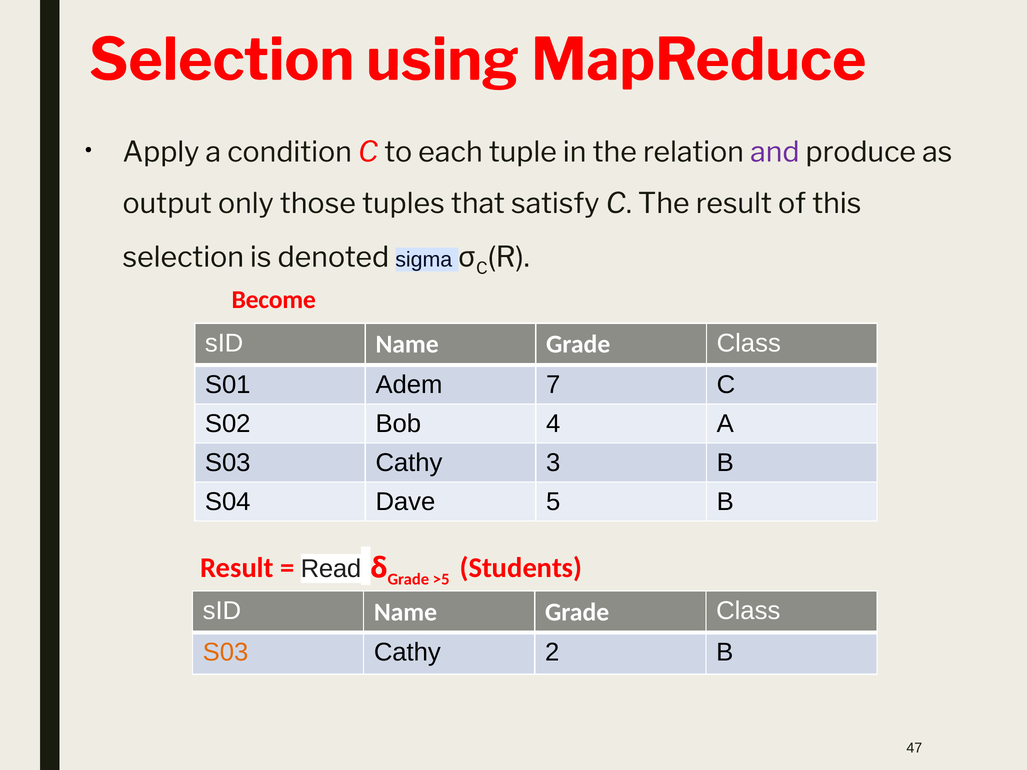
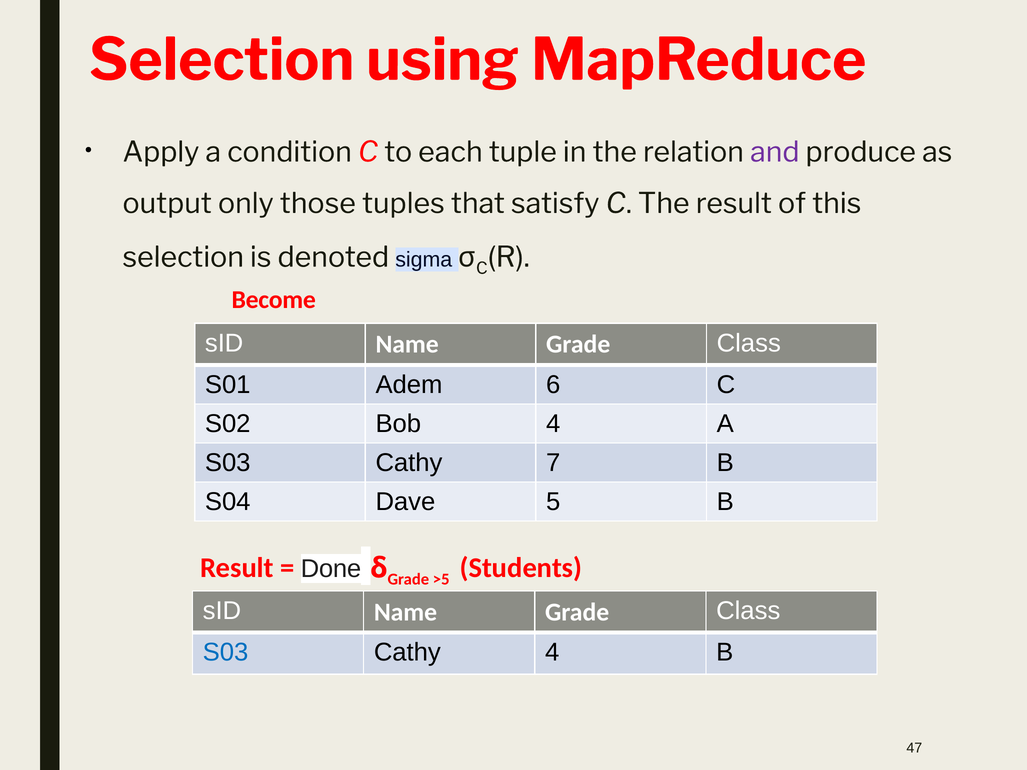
7: 7 -> 6
3: 3 -> 7
Read: Read -> Done
S03 at (226, 653) colour: orange -> blue
Cathy 2: 2 -> 4
